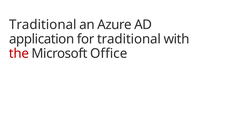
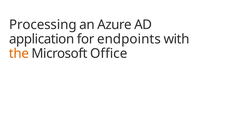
Traditional at (43, 25): Traditional -> Processing
for traditional: traditional -> endpoints
the colour: red -> orange
